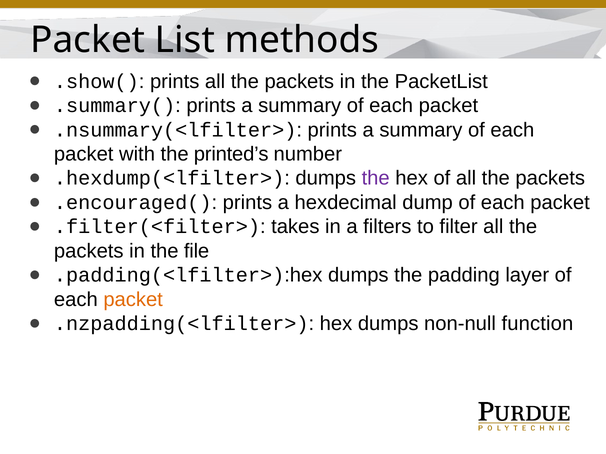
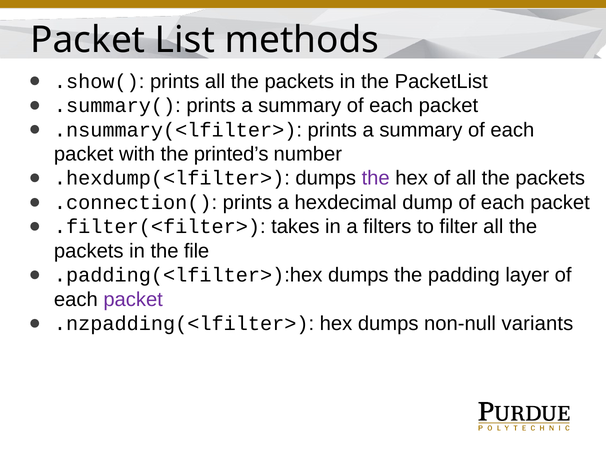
.encouraged(: .encouraged( -> .connection(
packet at (133, 300) colour: orange -> purple
function: function -> variants
